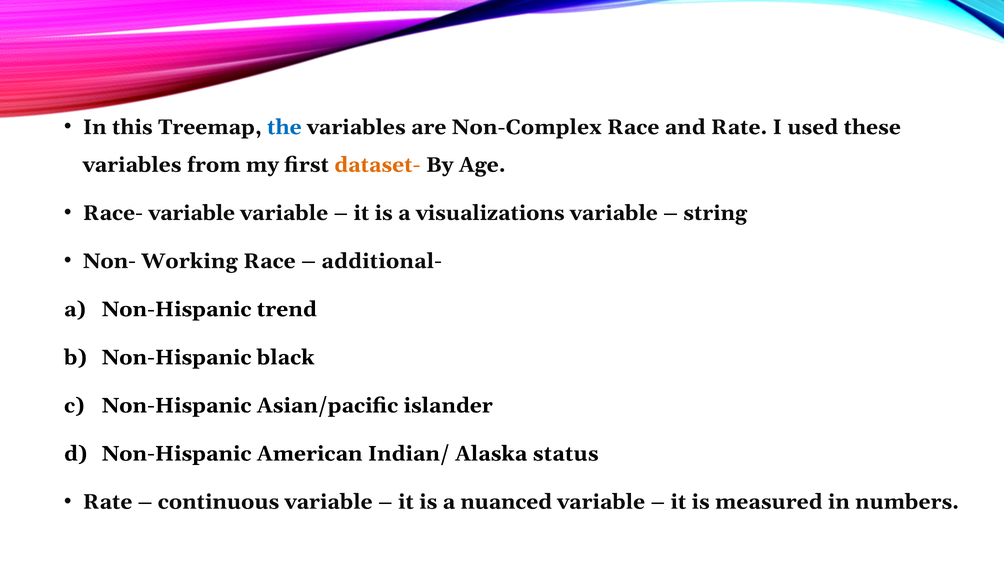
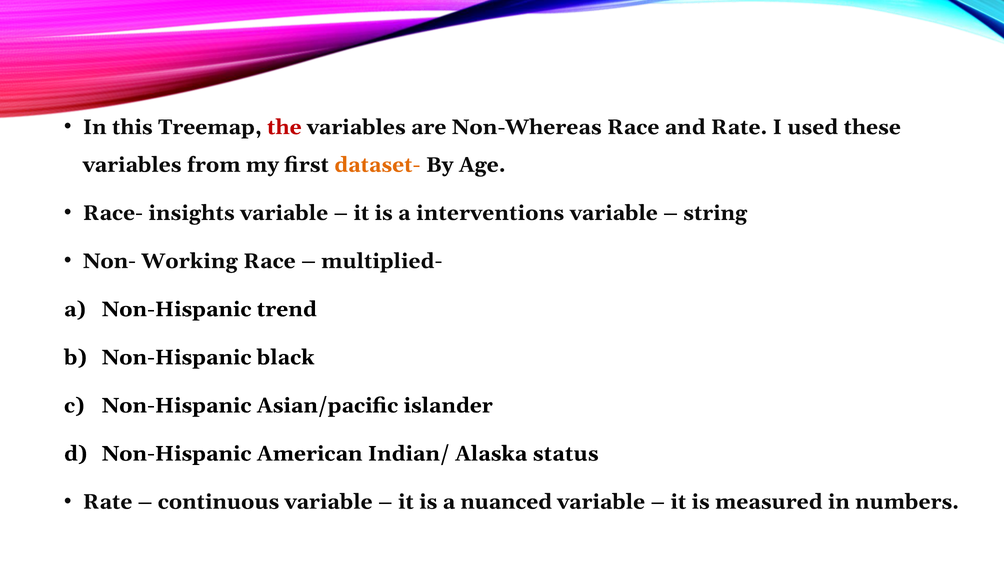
the colour: blue -> red
Non-Complex: Non-Complex -> Non-Whereas
Race- variable: variable -> insights
visualizations: visualizations -> interventions
additional-: additional- -> multiplied-
